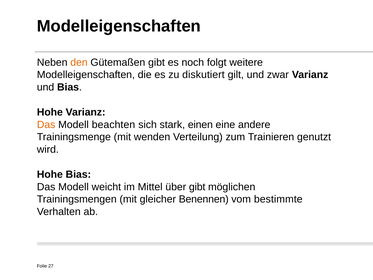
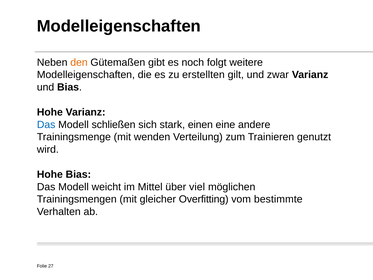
diskutiert: diskutiert -> erstellten
Das at (46, 124) colour: orange -> blue
beachten: beachten -> schließen
über gibt: gibt -> viel
Benennen: Benennen -> Overfitting
